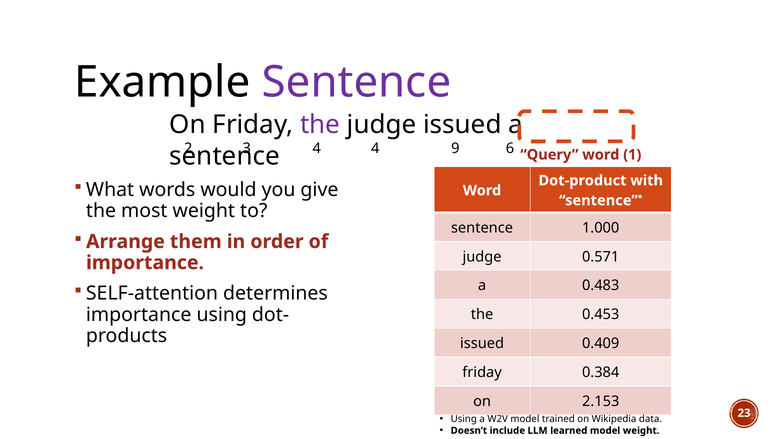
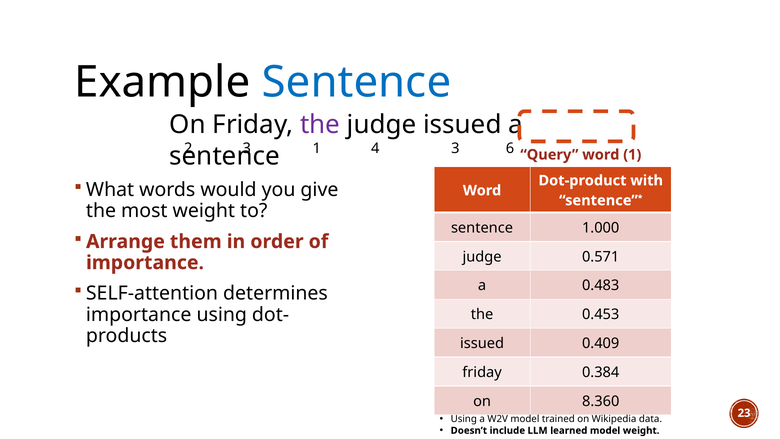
Sentence at (357, 82) colour: purple -> blue
4 at (317, 148): 4 -> 1
4 9: 9 -> 3
2.153: 2.153 -> 8.360
